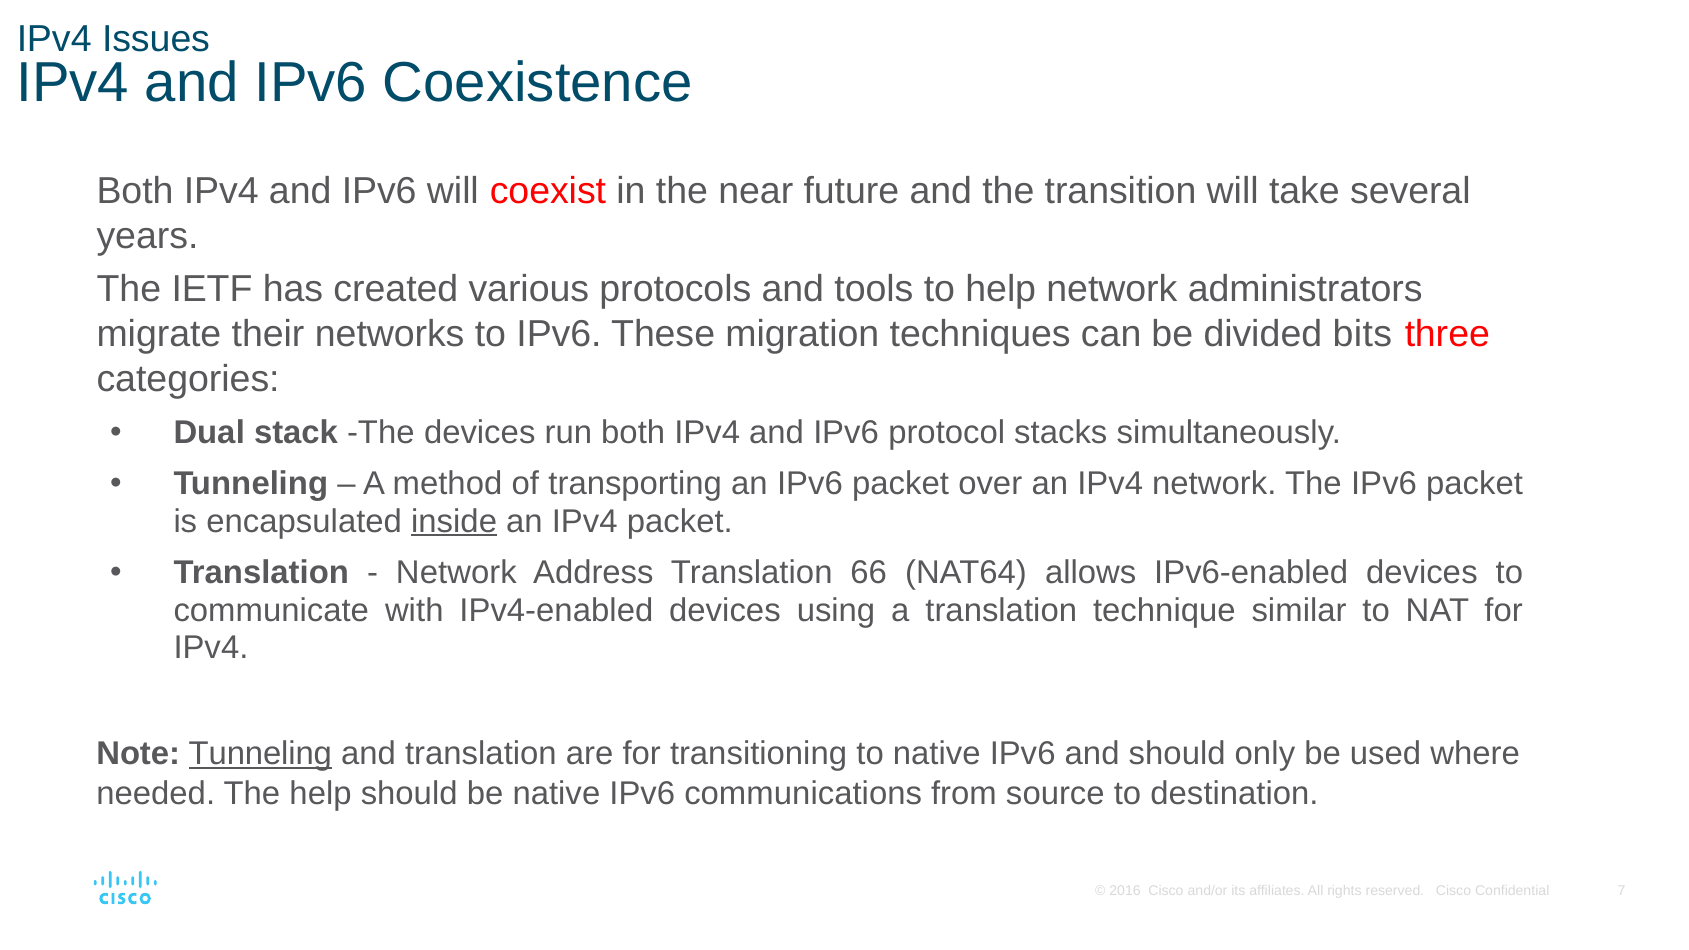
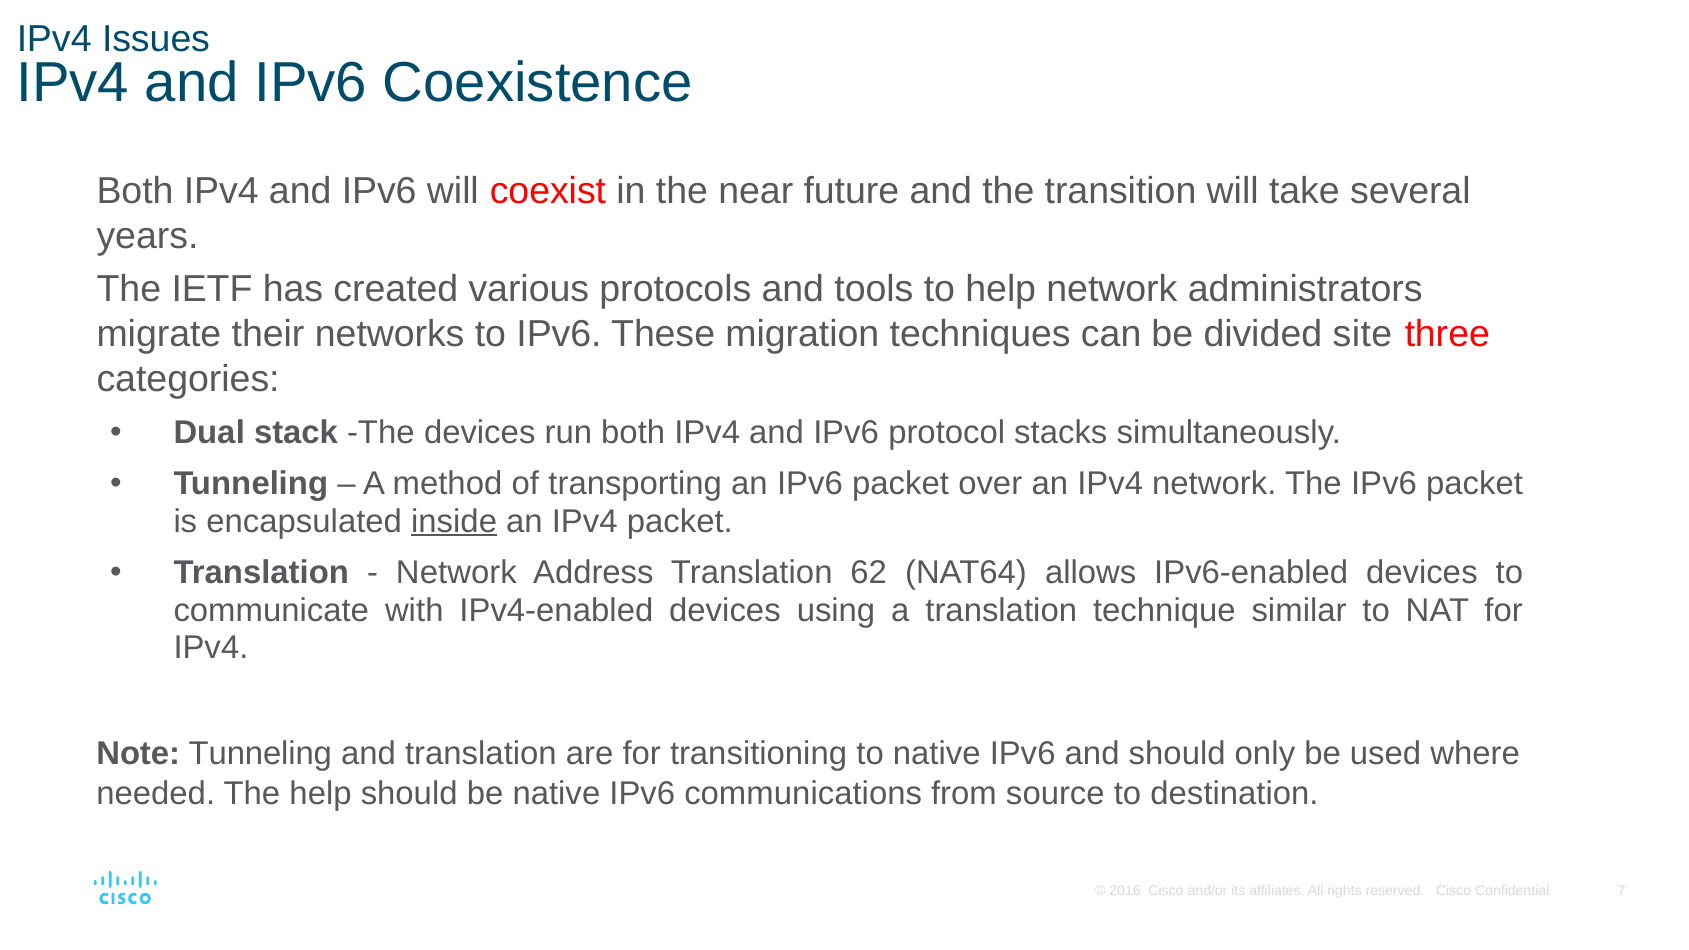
bits: bits -> site
66: 66 -> 62
Tunneling at (260, 754) underline: present -> none
